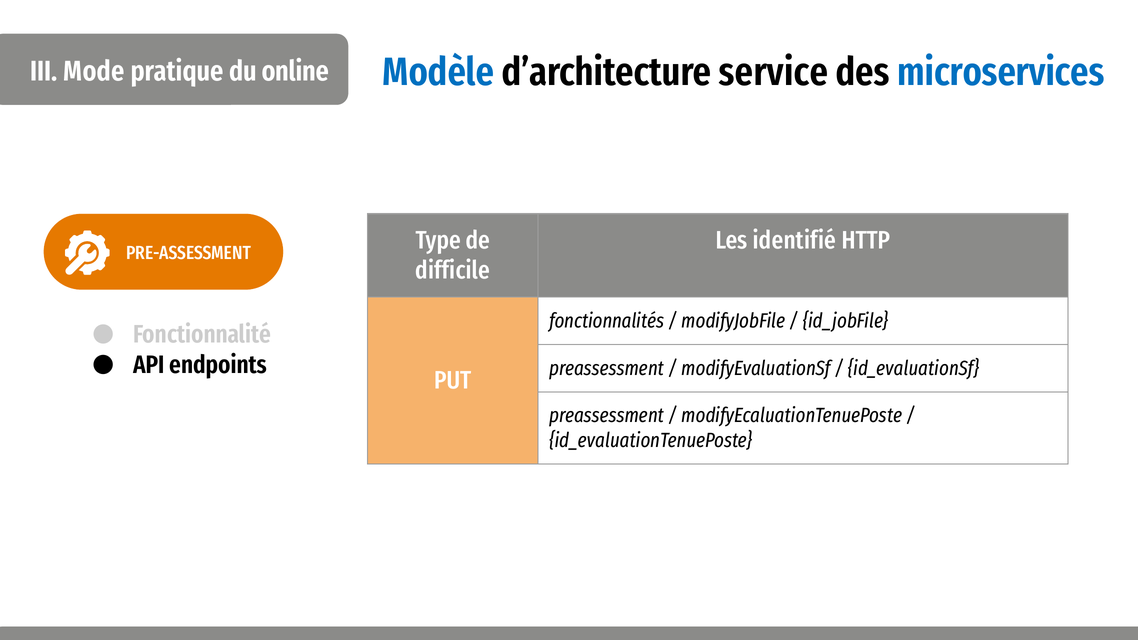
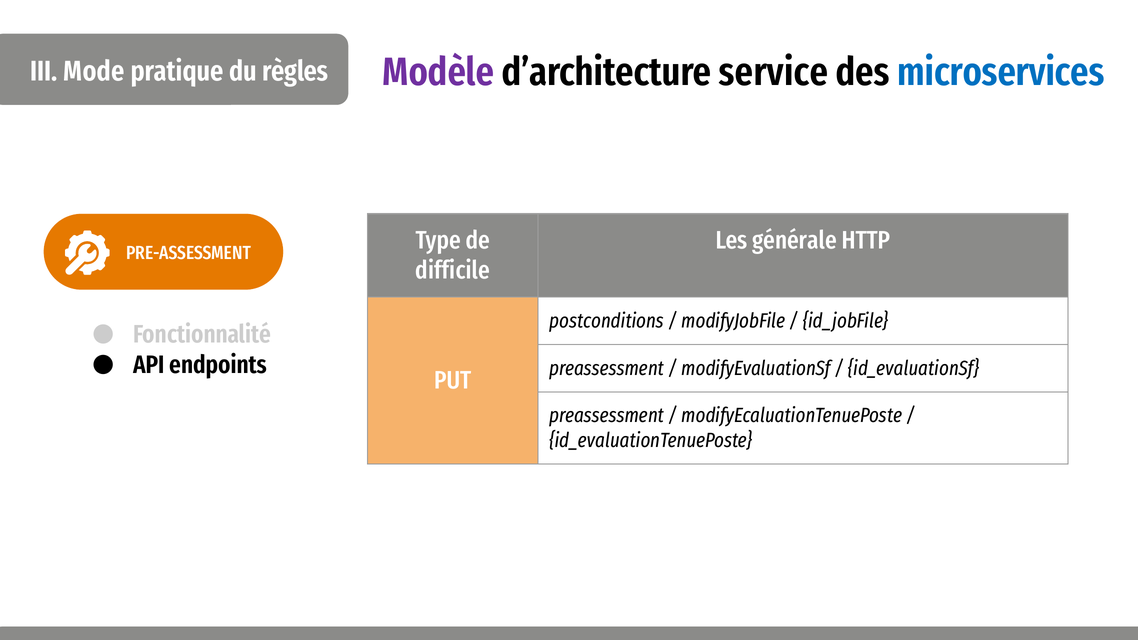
Modèle colour: blue -> purple
online: online -> règles
identifié: identifié -> générale
fonctionnalités: fonctionnalités -> postconditions
